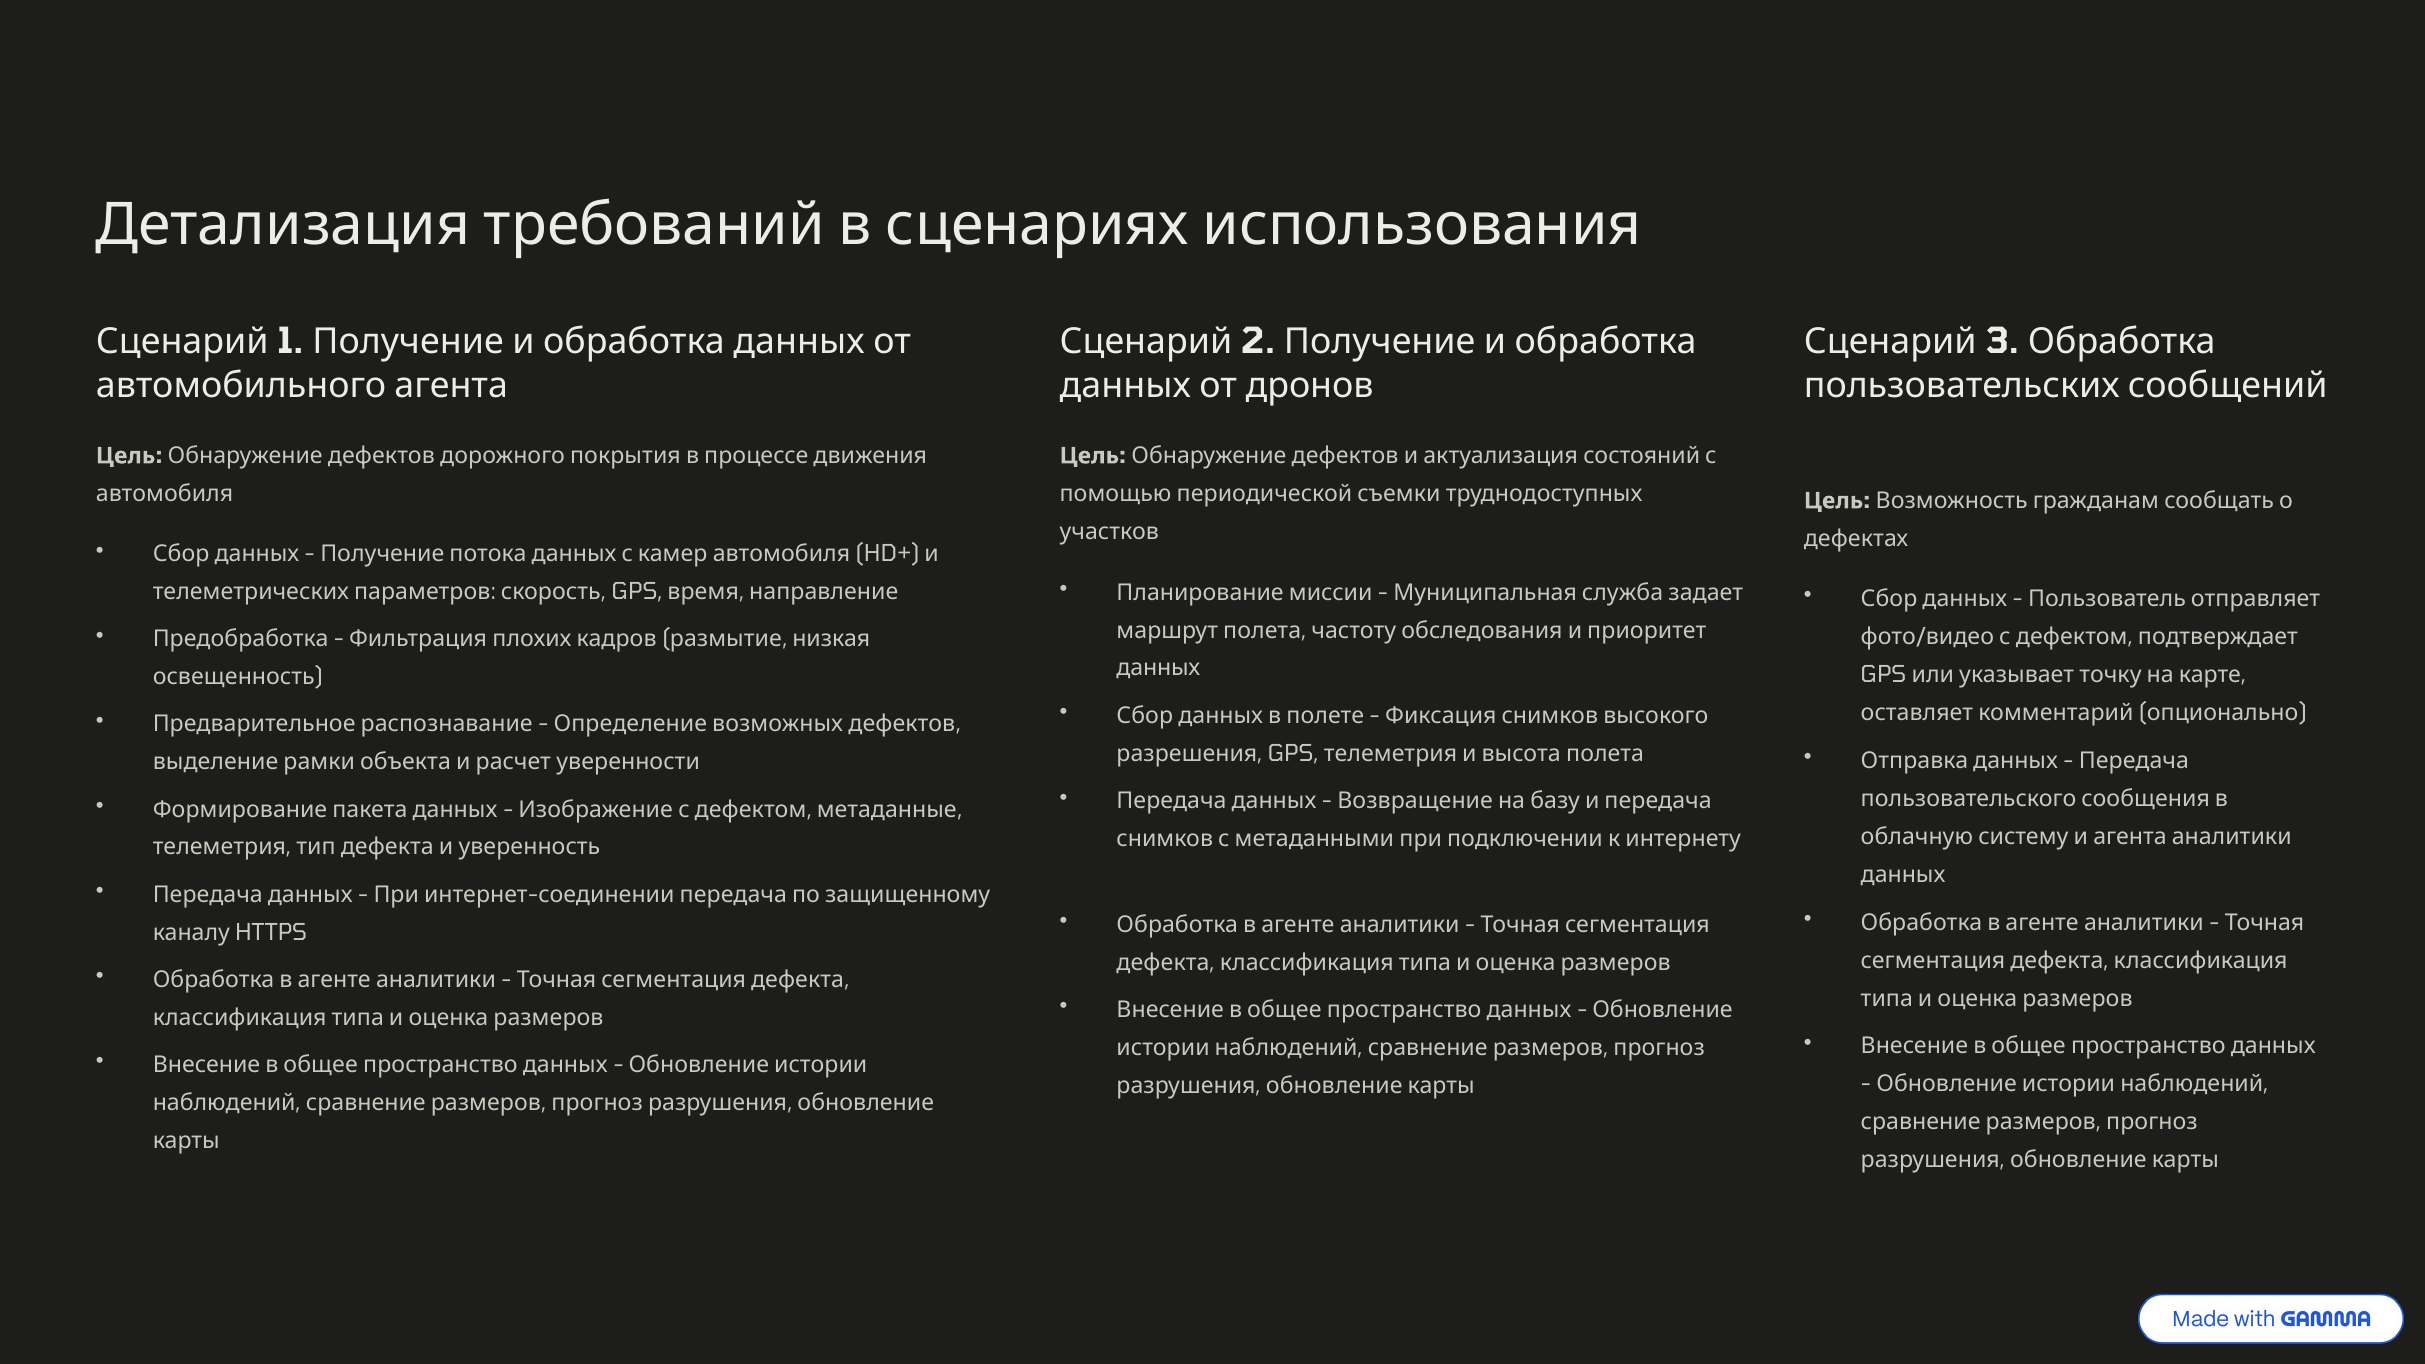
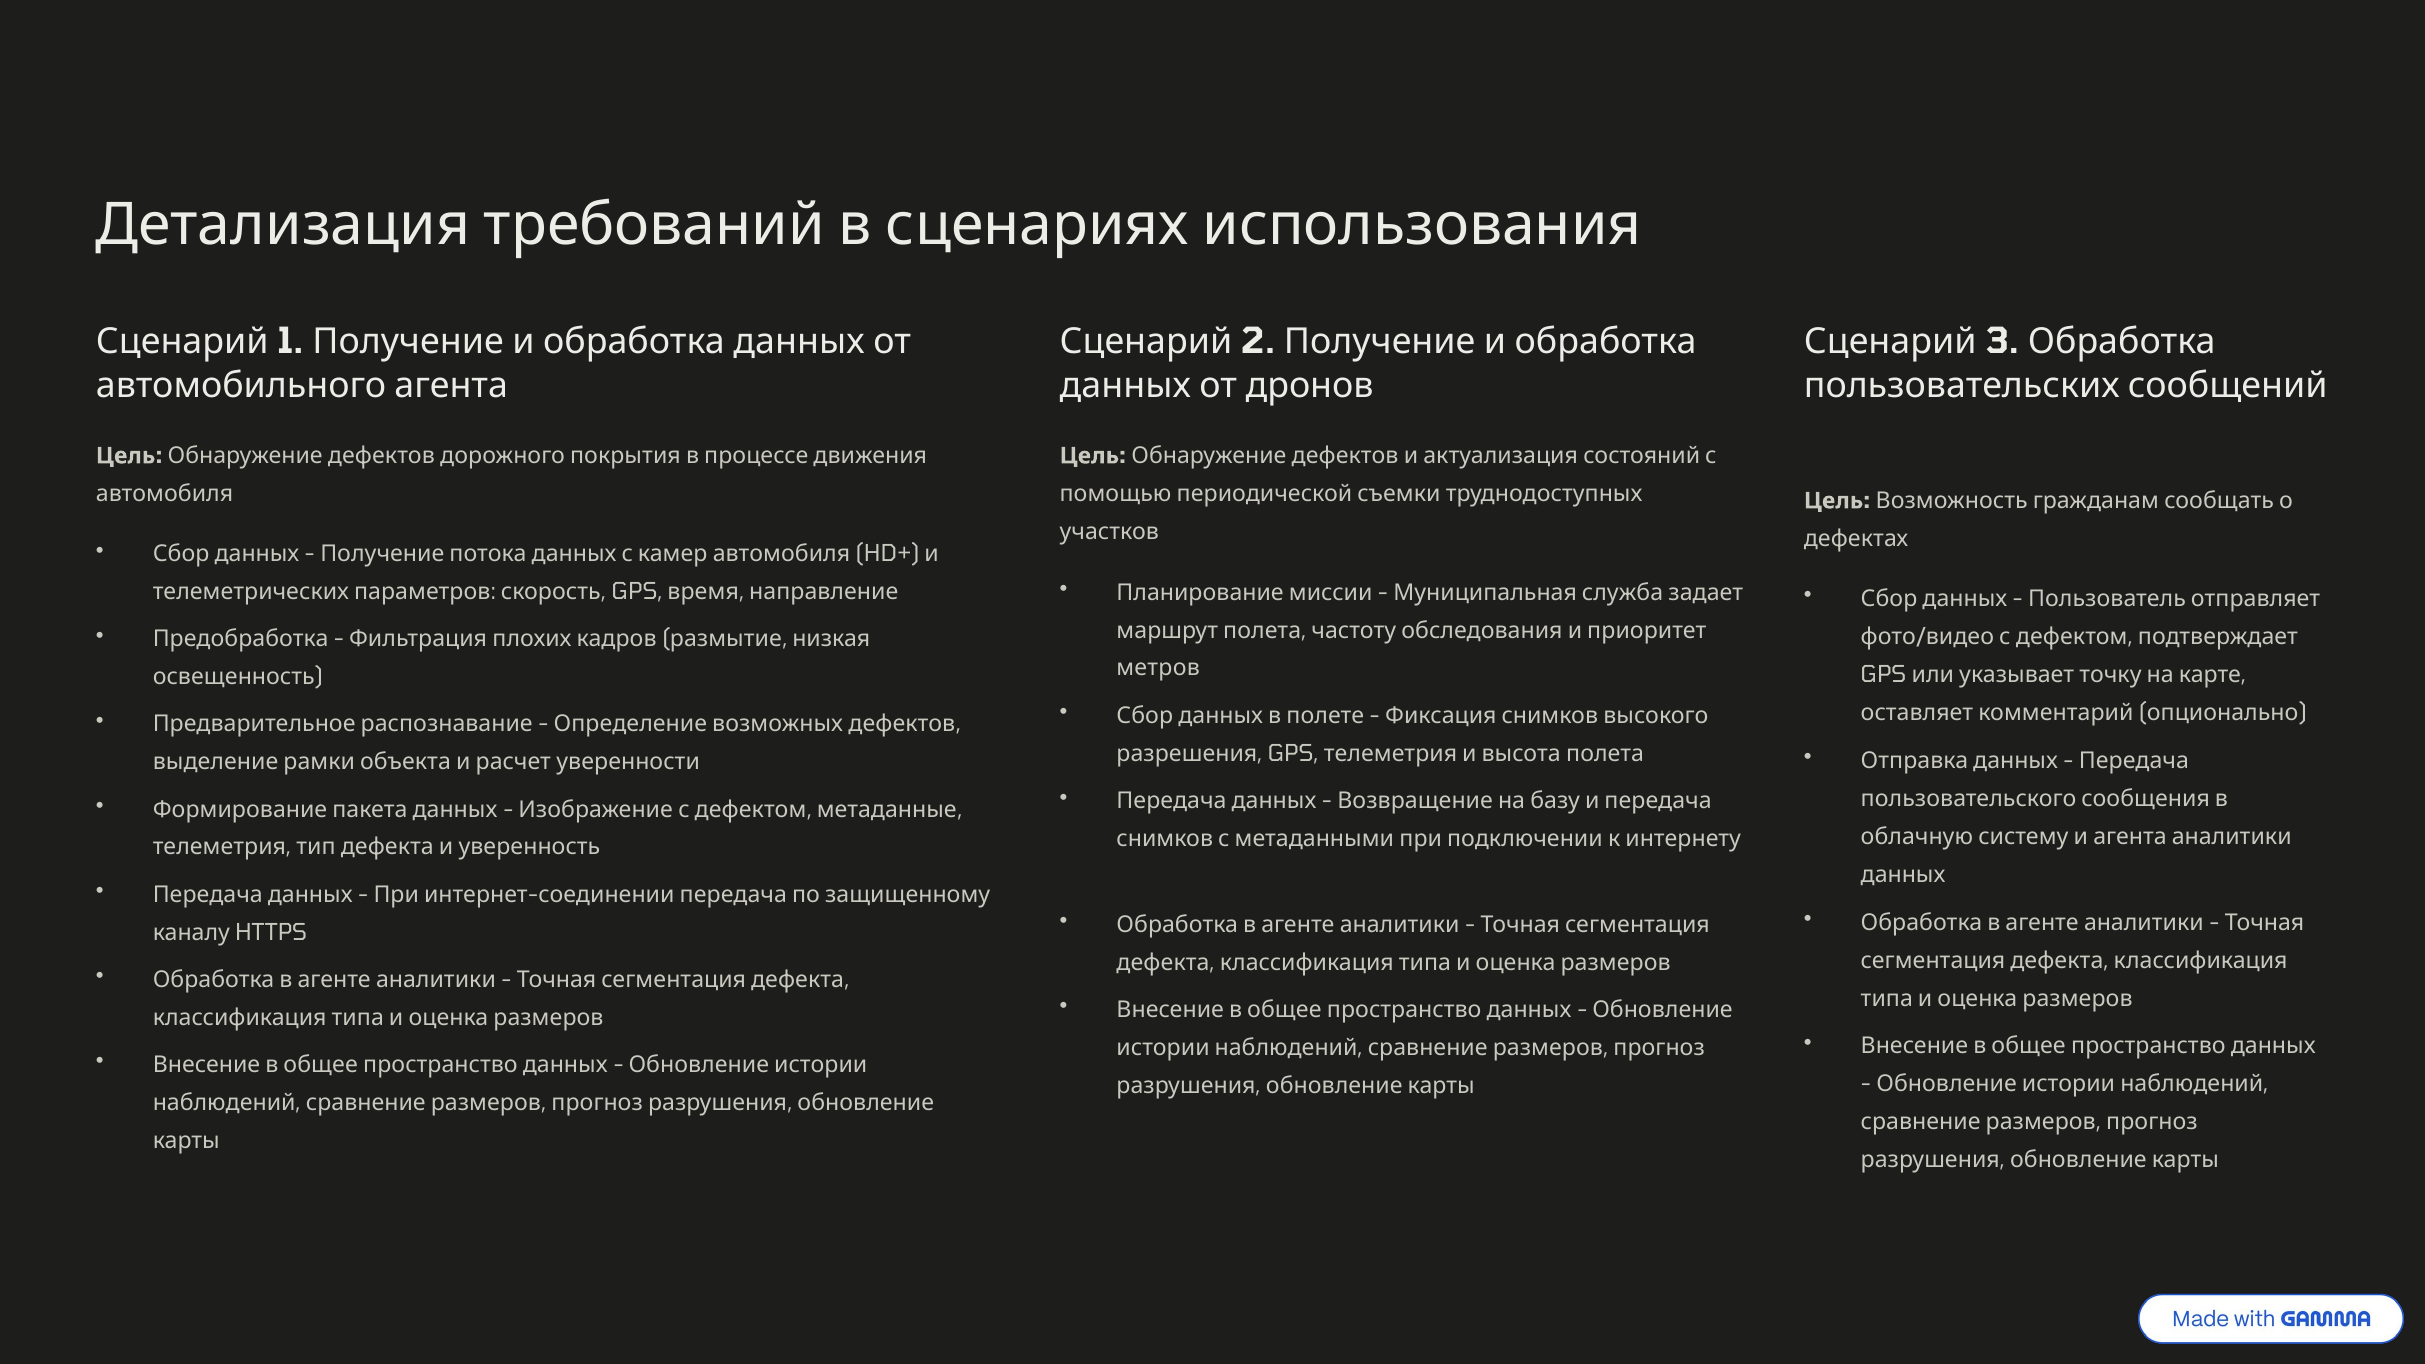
данных at (1158, 668): данных -> метров
